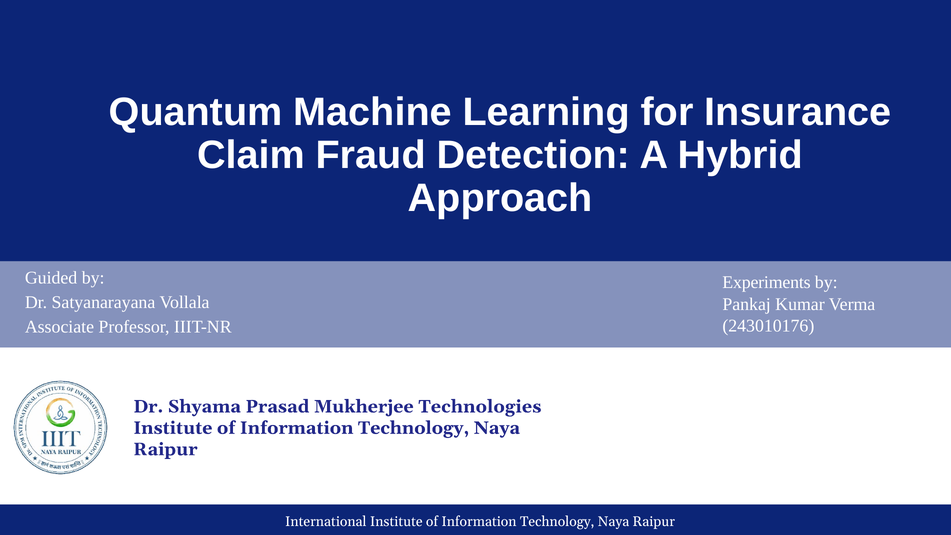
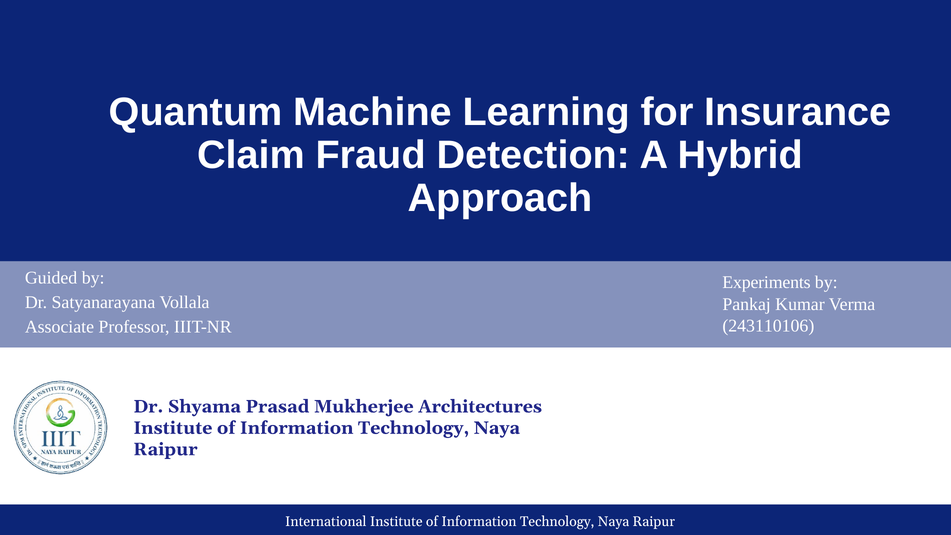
243010176: 243010176 -> 243110106
Technologies: Technologies -> Architectures
